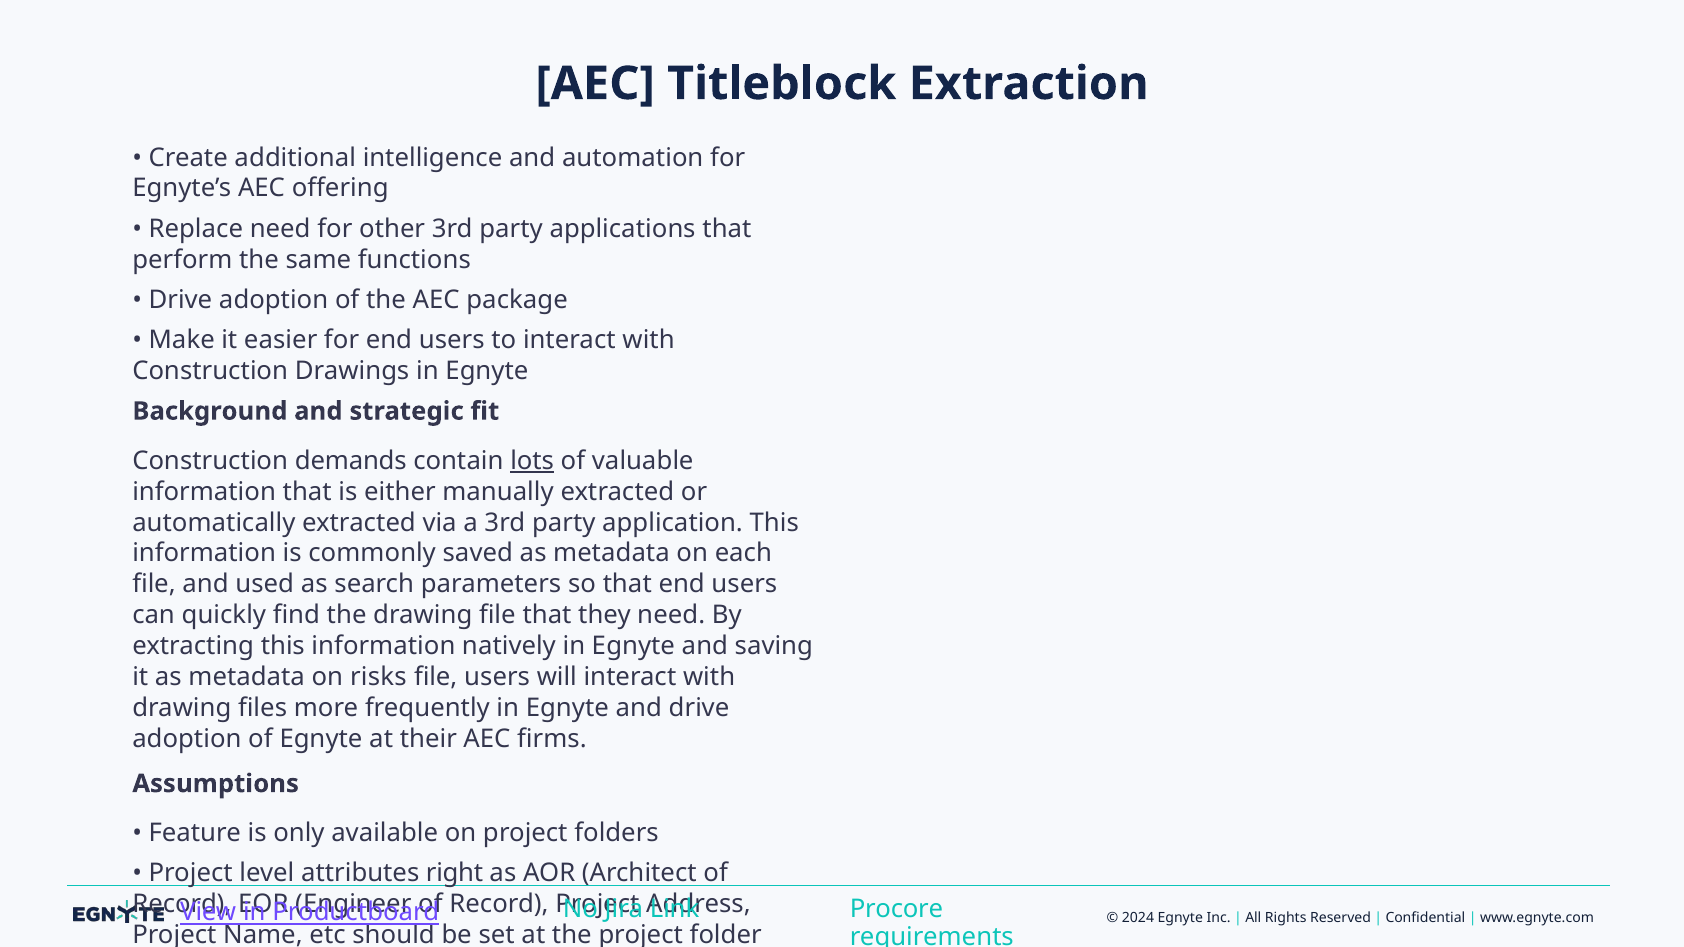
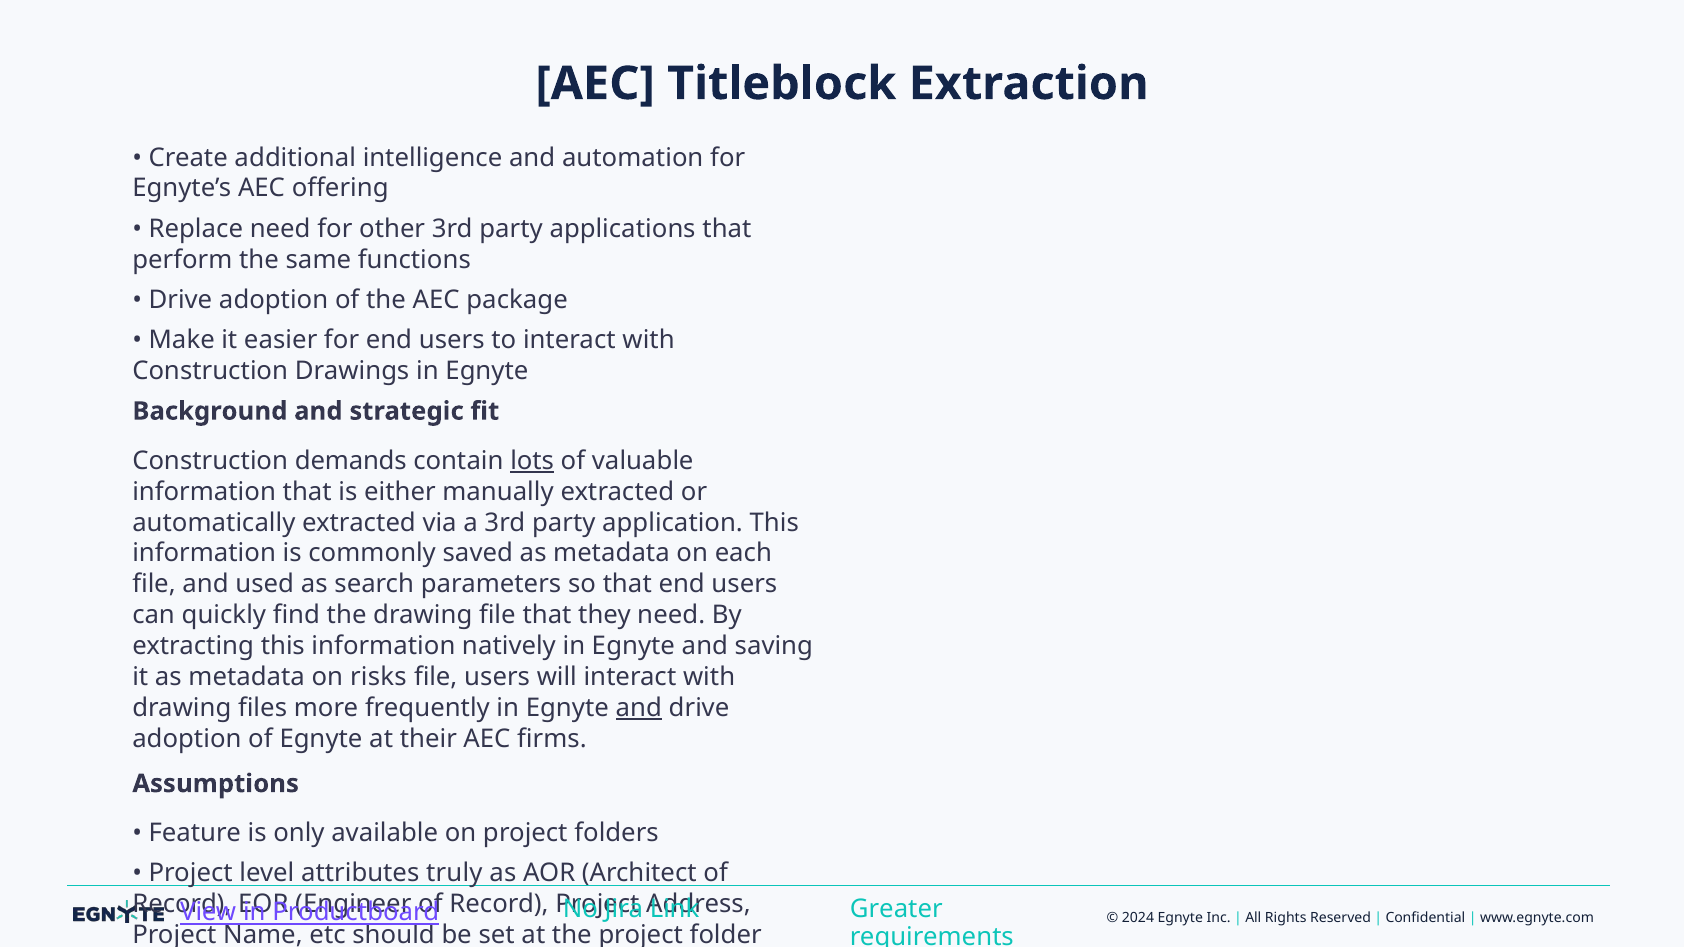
and at (639, 708) underline: none -> present
right: right -> truly
Procore: Procore -> Greater
